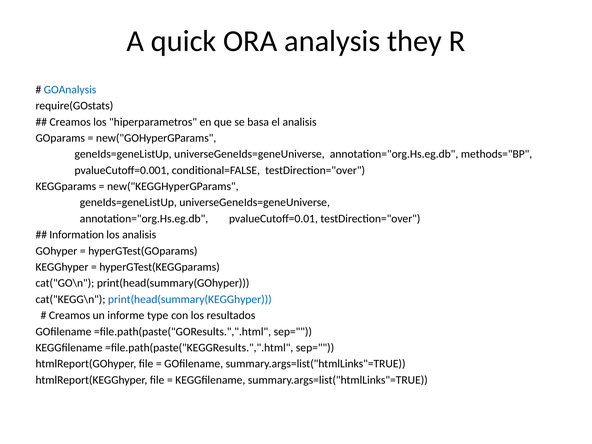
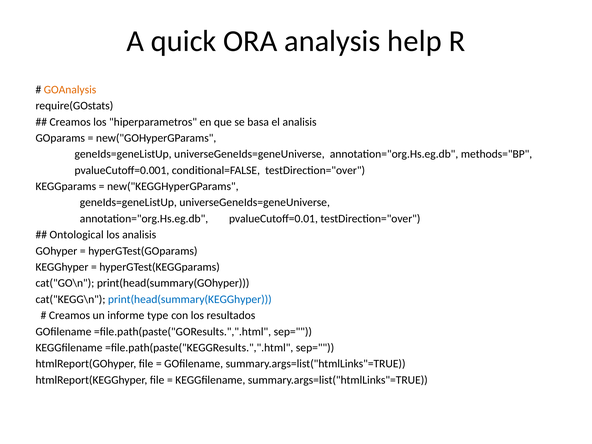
they: they -> help
GOAnalysis colour: blue -> orange
Information: Information -> Ontological
